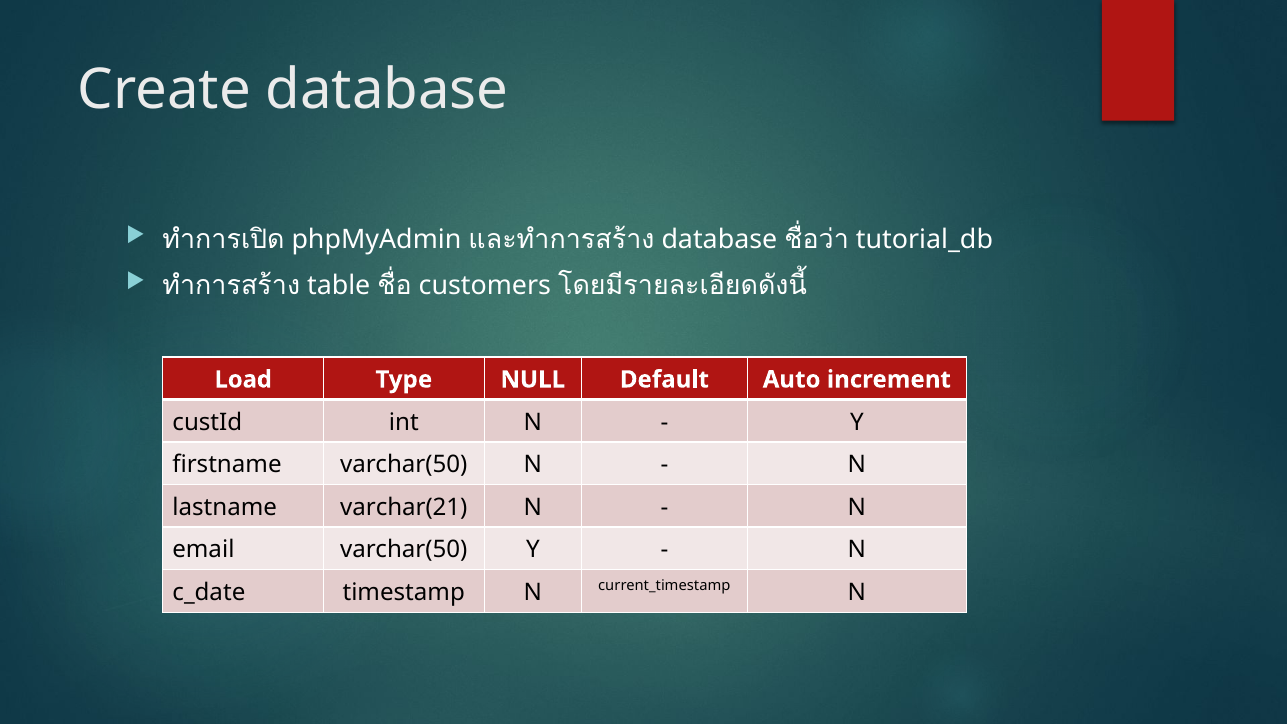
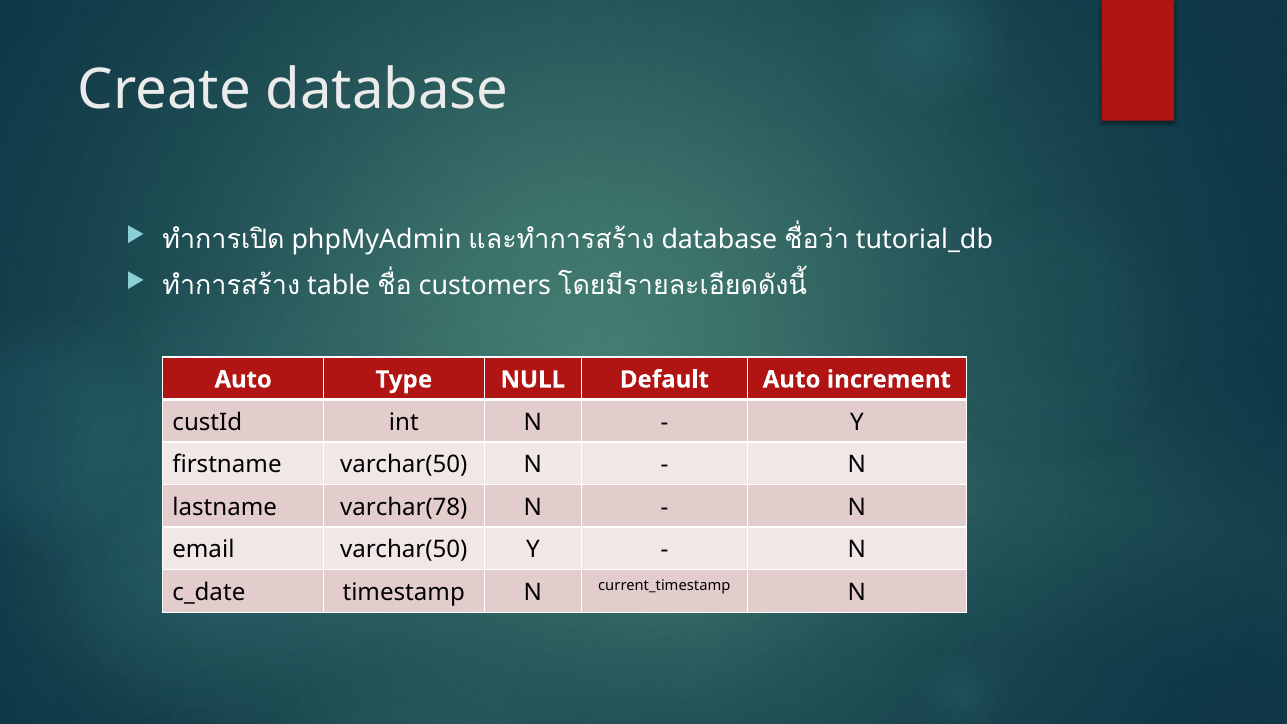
Load at (243, 380): Load -> Auto
varchar(21: varchar(21 -> varchar(78
